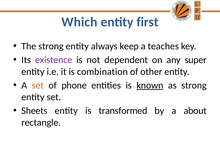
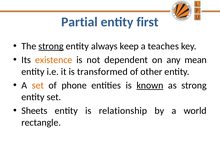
Which: Which -> Partial
strong at (51, 46) underline: none -> present
existence colour: purple -> orange
super: super -> mean
combination: combination -> transformed
transformed: transformed -> relationship
about: about -> world
